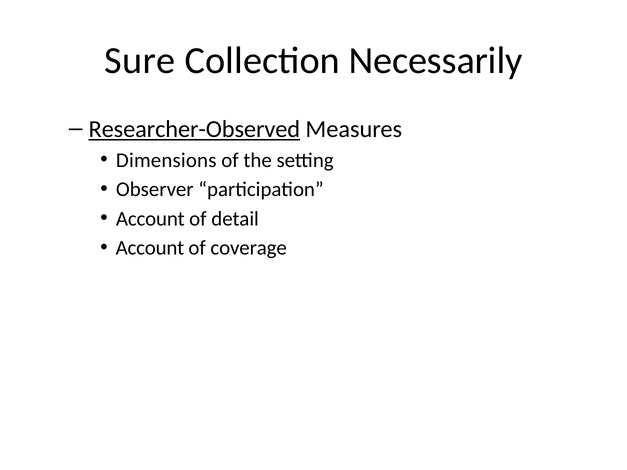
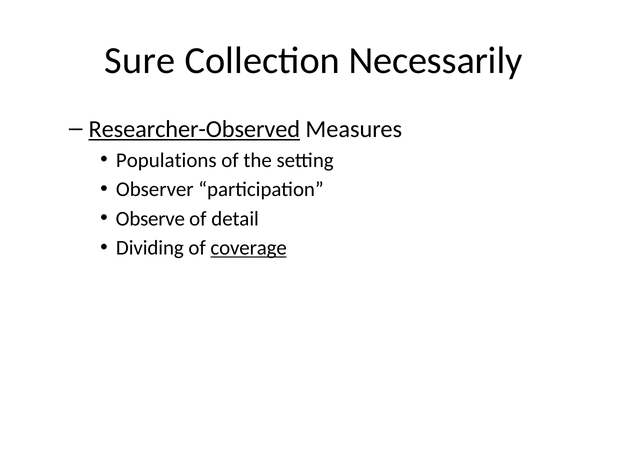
Dimensions: Dimensions -> Populations
Account at (150, 219): Account -> Observe
Account at (150, 248): Account -> Dividing
coverage underline: none -> present
